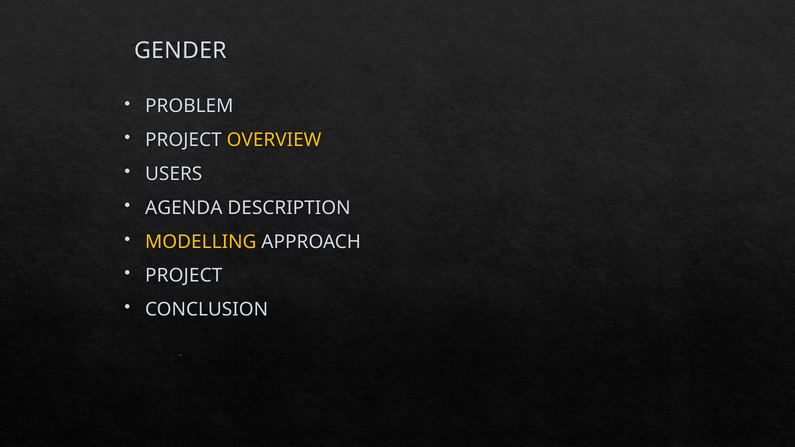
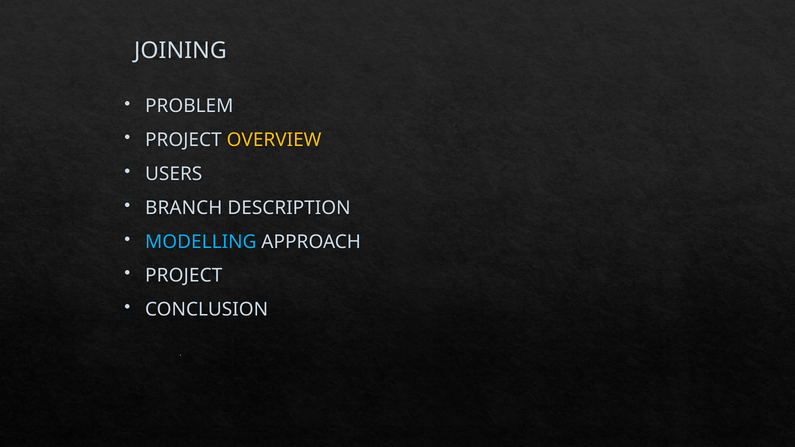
GENDER: GENDER -> JOINING
AGENDA: AGENDA -> BRANCH
MODELLING colour: yellow -> light blue
